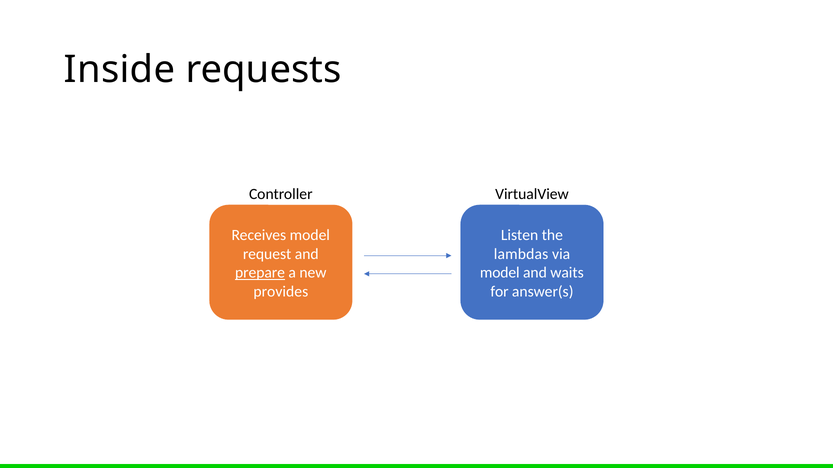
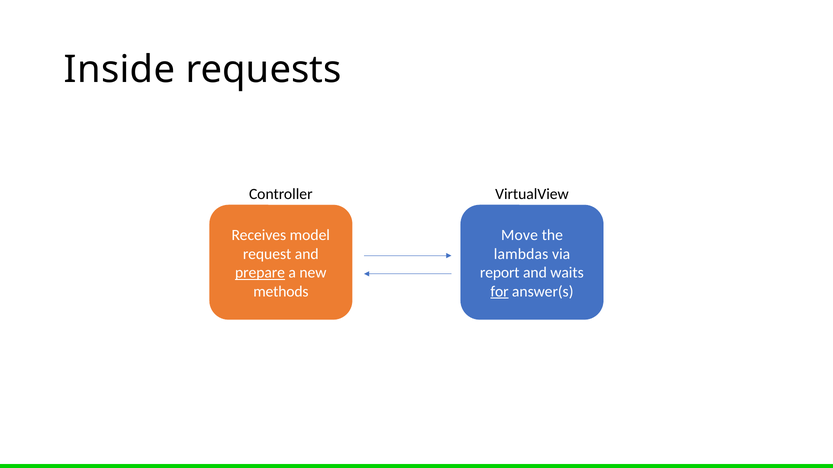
Listen: Listen -> Move
model at (500, 273): model -> report
provides: provides -> methods
for underline: none -> present
